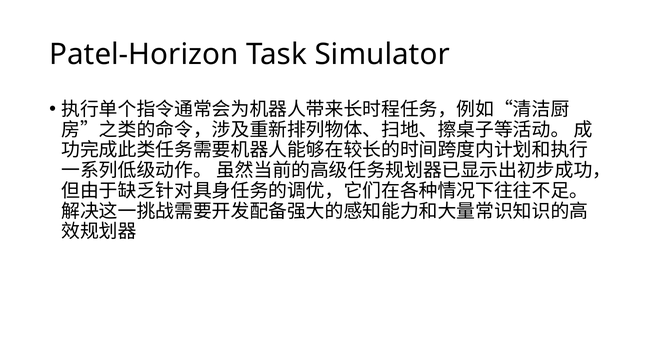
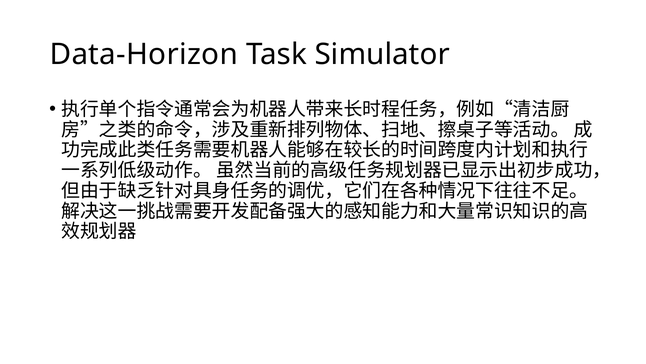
Patel-Horizon: Patel-Horizon -> Data-Horizon
